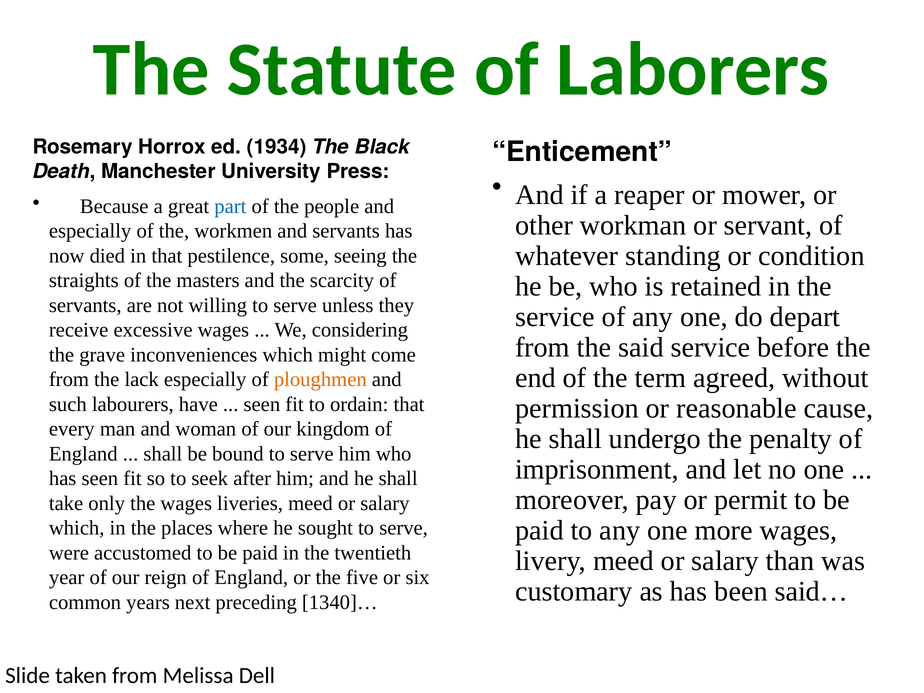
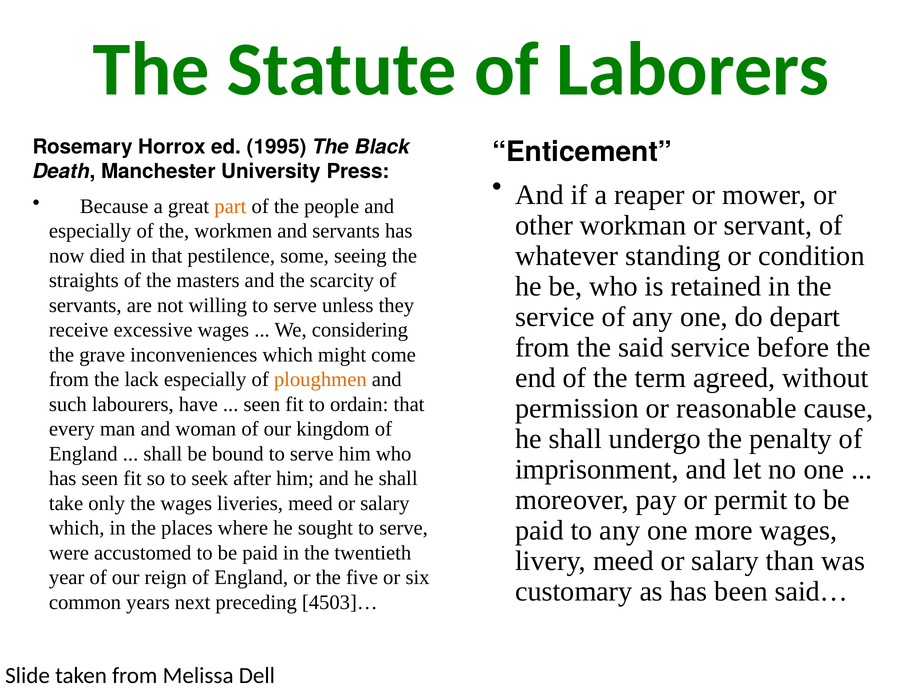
1934: 1934 -> 1995
part colour: blue -> orange
1340]…: 1340]… -> 4503]…
